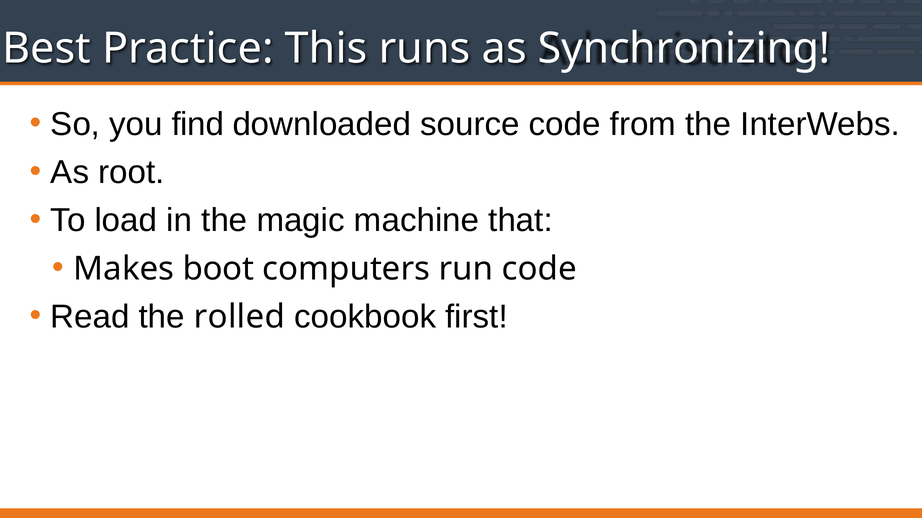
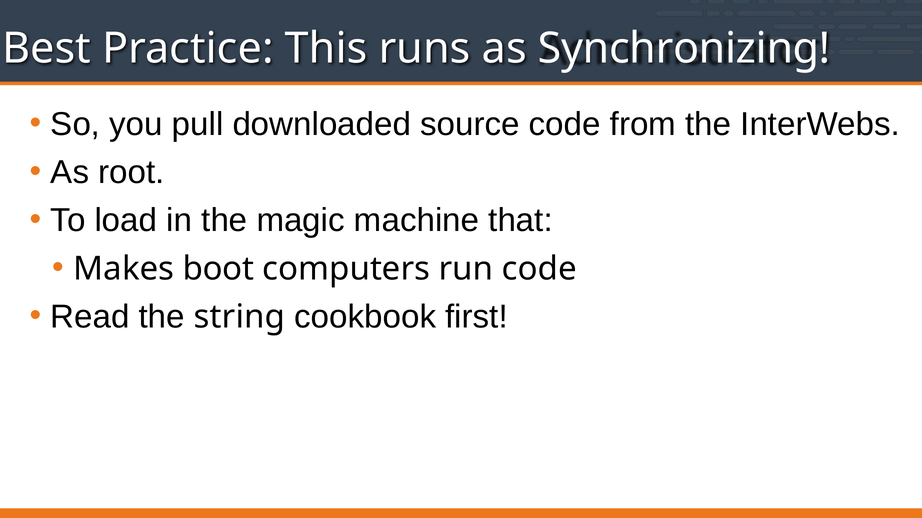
find: find -> pull
rolled: rolled -> string
